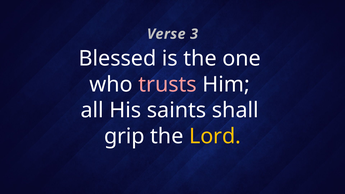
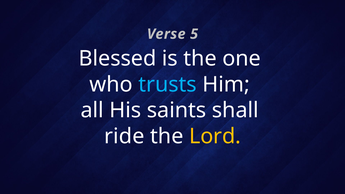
3: 3 -> 5
trusts colour: pink -> light blue
grip: grip -> ride
